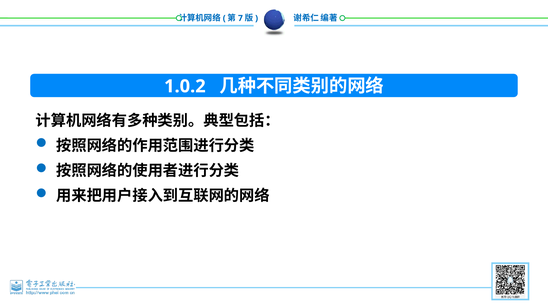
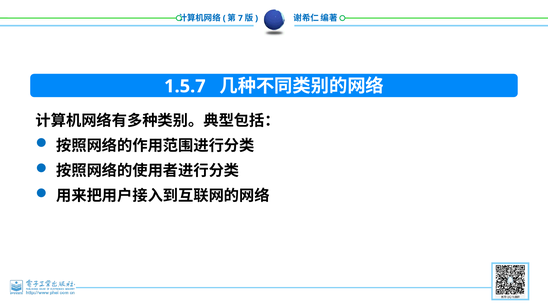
1.0.2: 1.0.2 -> 1.5.7
